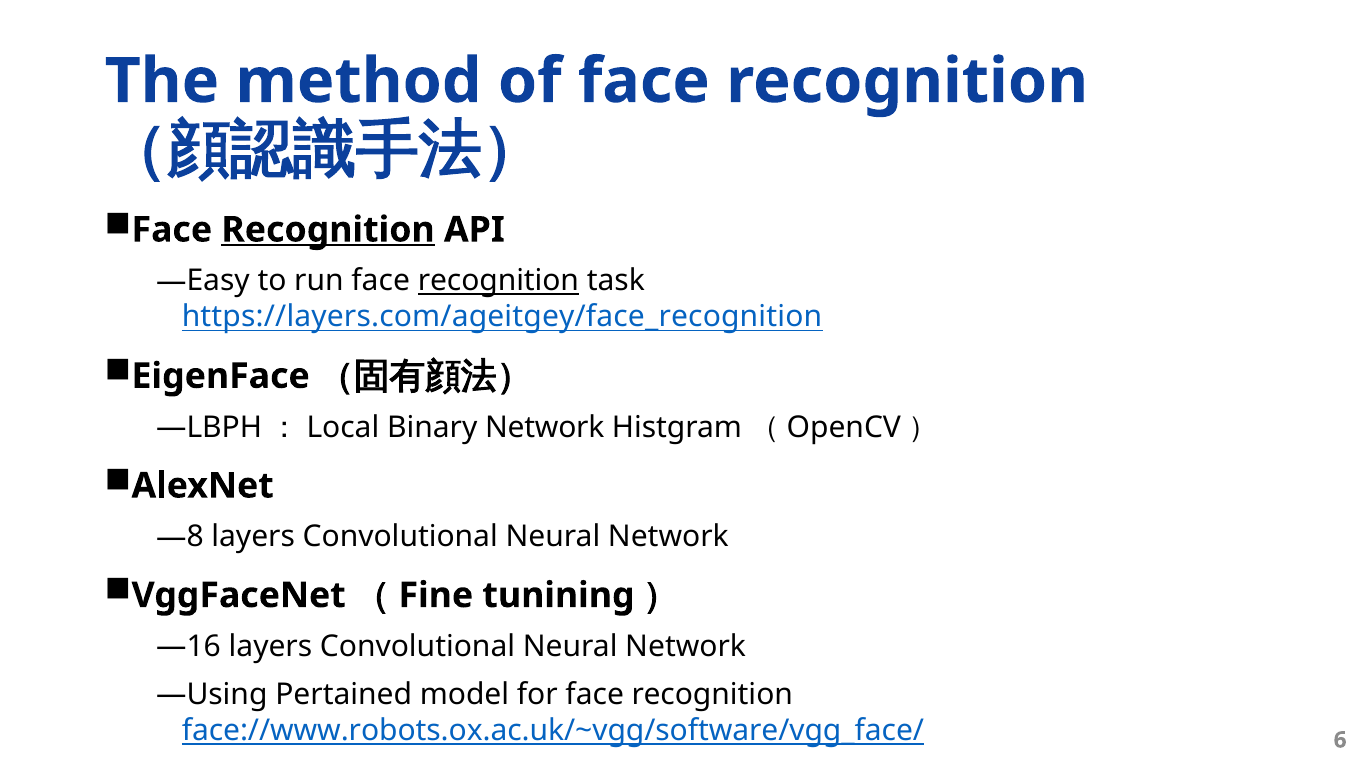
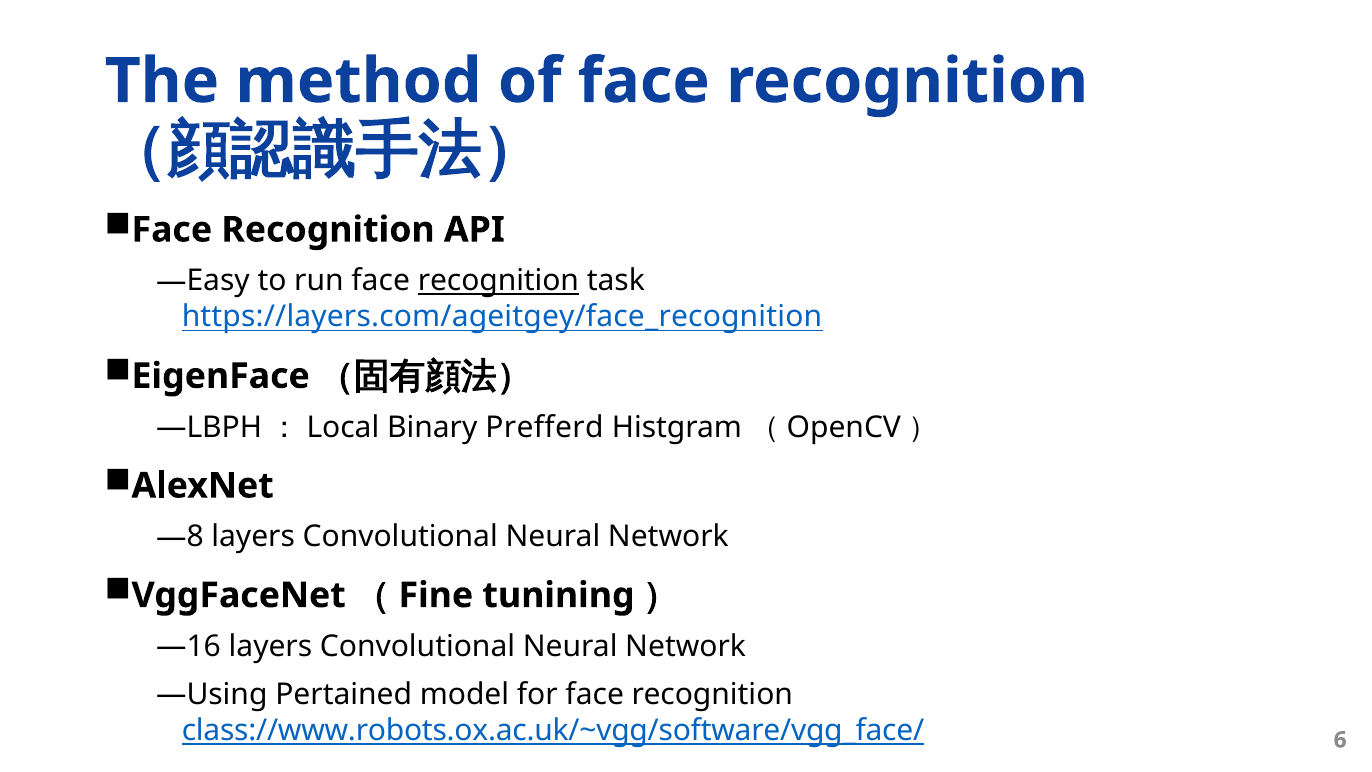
Recognition at (328, 230) underline: present -> none
Binary Network: Network -> Prefferd
face://www.robots.ox.ac.uk/~vgg/software/vgg_face/: face://www.robots.ox.ac.uk/~vgg/software/vgg_face/ -> class://www.robots.ox.ac.uk/~vgg/software/vgg_face/
